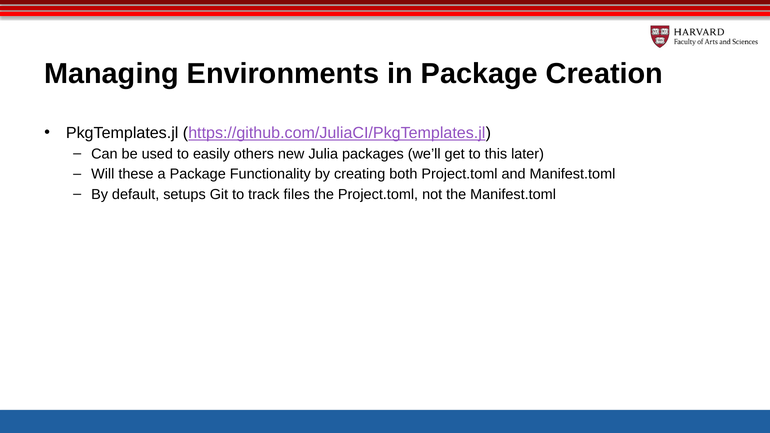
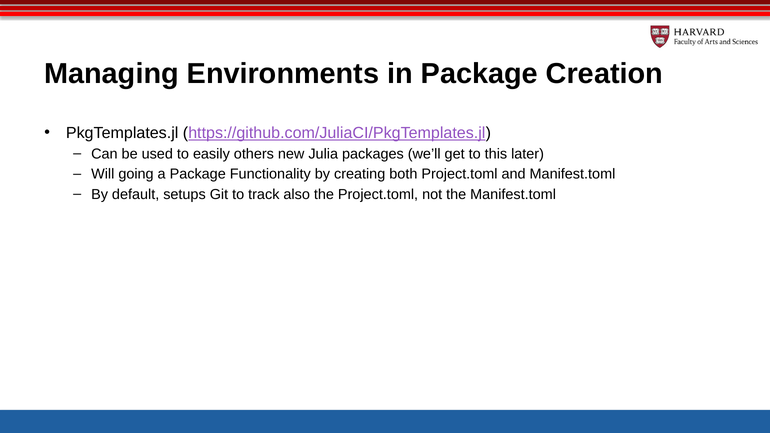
these: these -> going
files: files -> also
